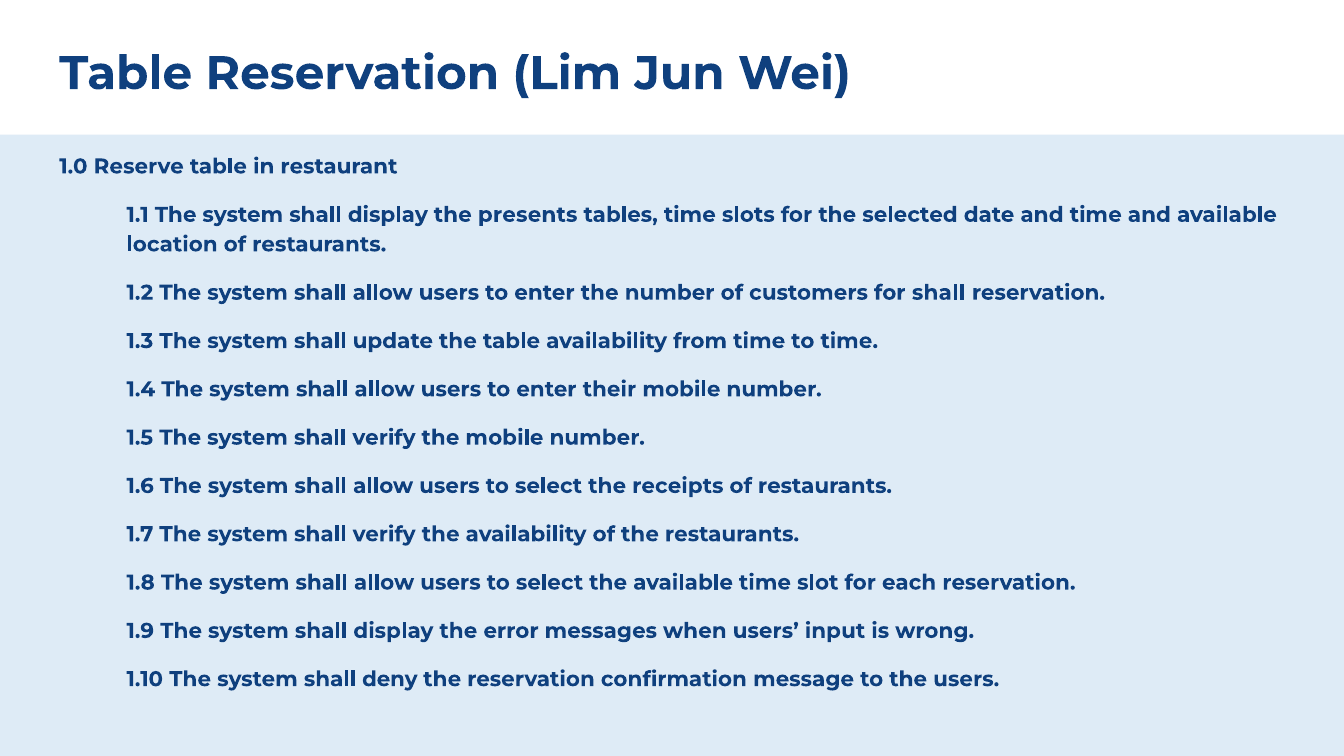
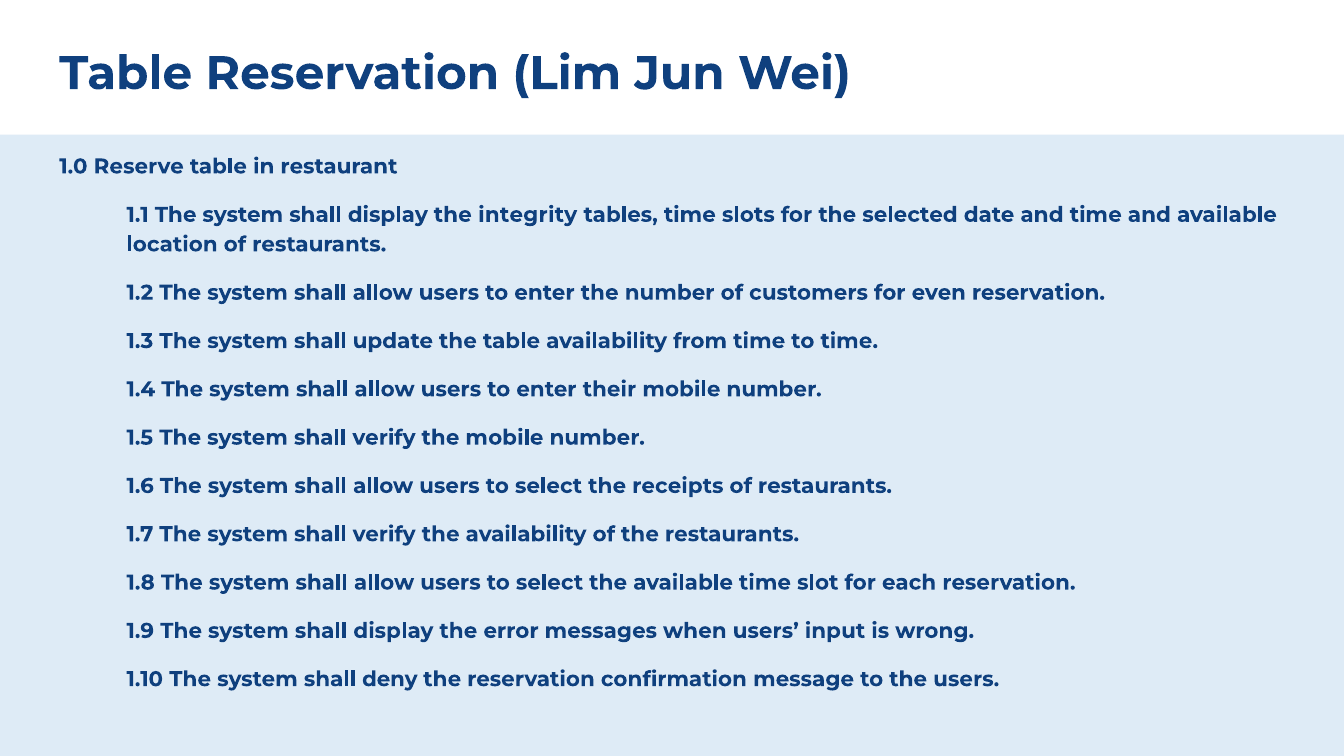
presents: presents -> integrity
for shall: shall -> even
